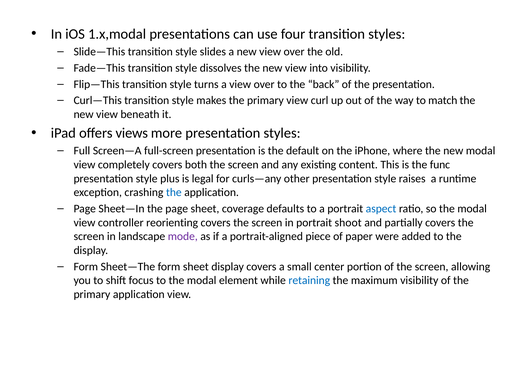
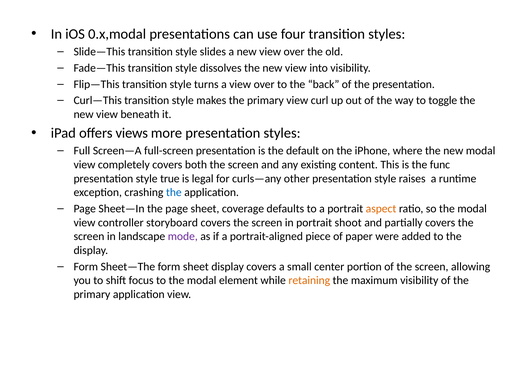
1.x,modal: 1.x,modal -> 0.x,modal
match: match -> toggle
plus: plus -> true
aspect colour: blue -> orange
reorienting: reorienting -> storyboard
retaining colour: blue -> orange
